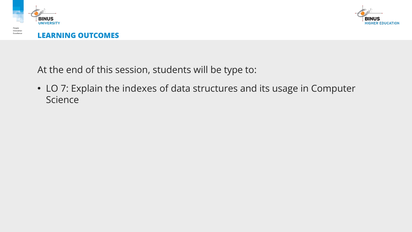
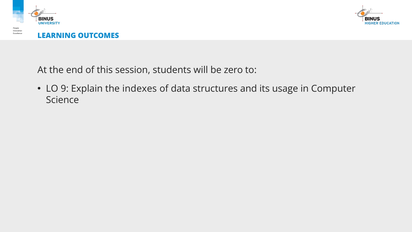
type: type -> zero
7: 7 -> 9
